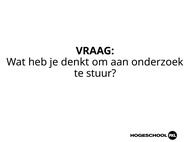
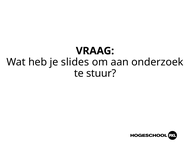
denkt: denkt -> slides
